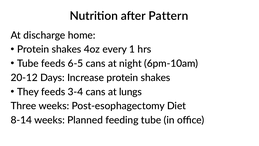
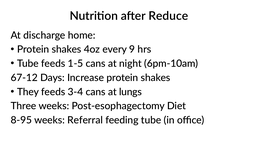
Pattern: Pattern -> Reduce
1: 1 -> 9
6-5: 6-5 -> 1-5
20-12: 20-12 -> 67-12
8-14: 8-14 -> 8-95
Planned: Planned -> Referral
